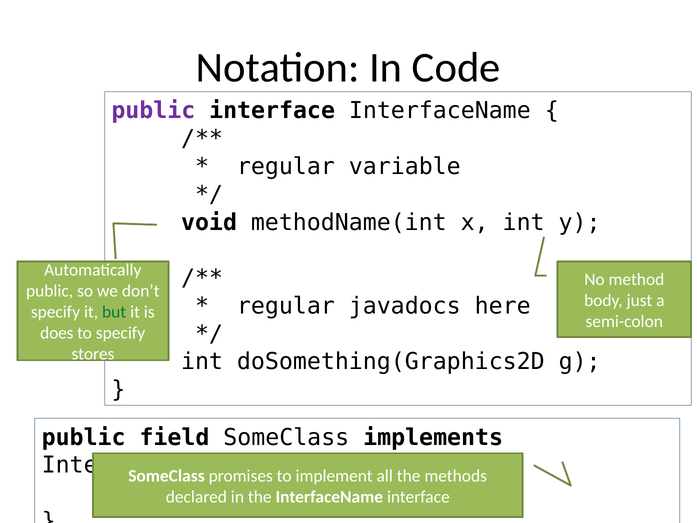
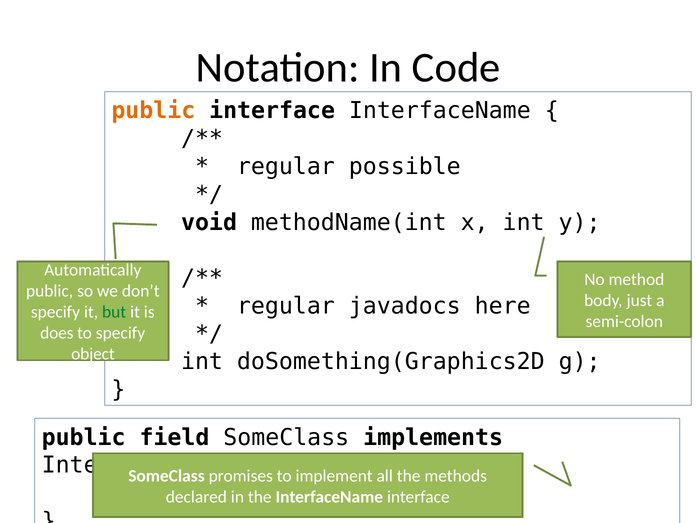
public at (153, 111) colour: purple -> orange
variable: variable -> possible
stores: stores -> object
